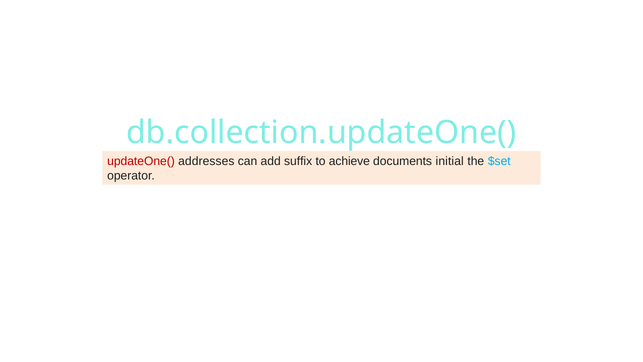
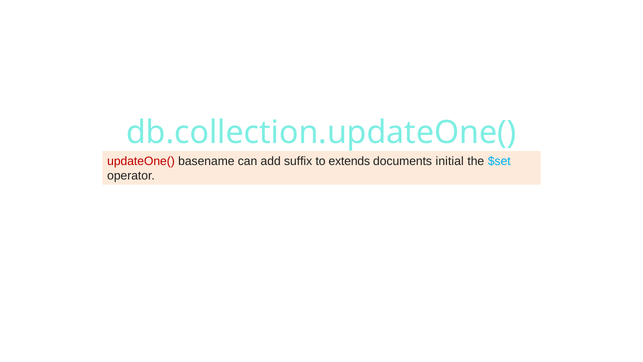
addresses: addresses -> basename
achieve: achieve -> extends
